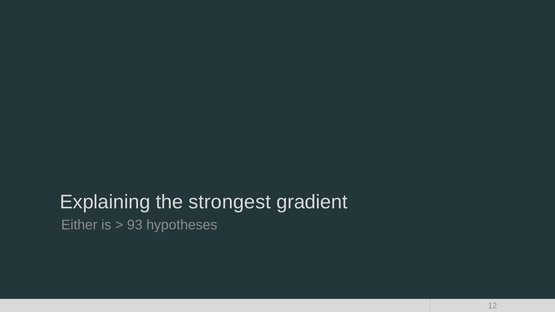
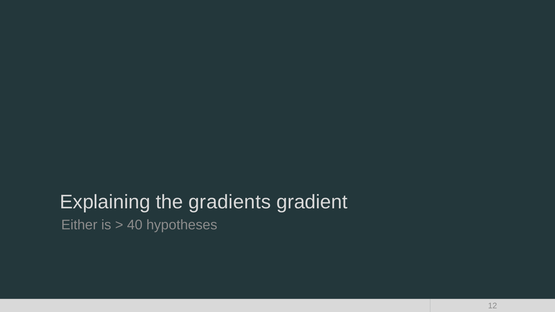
strongest: strongest -> gradients
93: 93 -> 40
